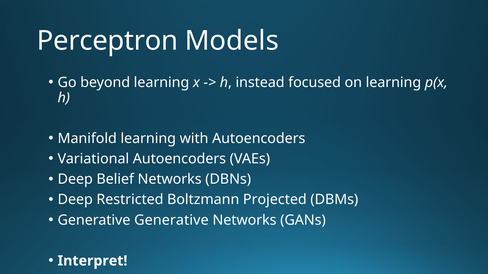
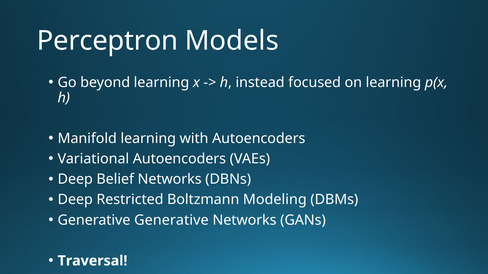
Projected: Projected -> Modeling
Interpret: Interpret -> Traversal
